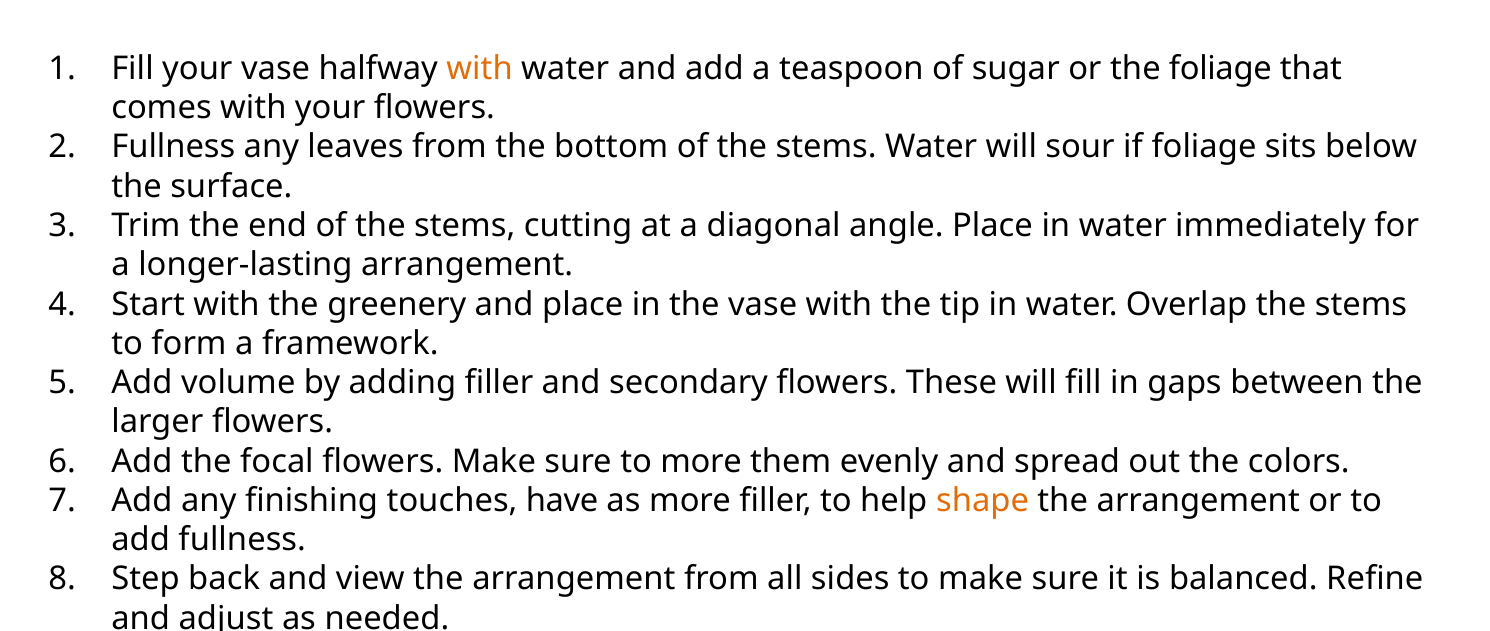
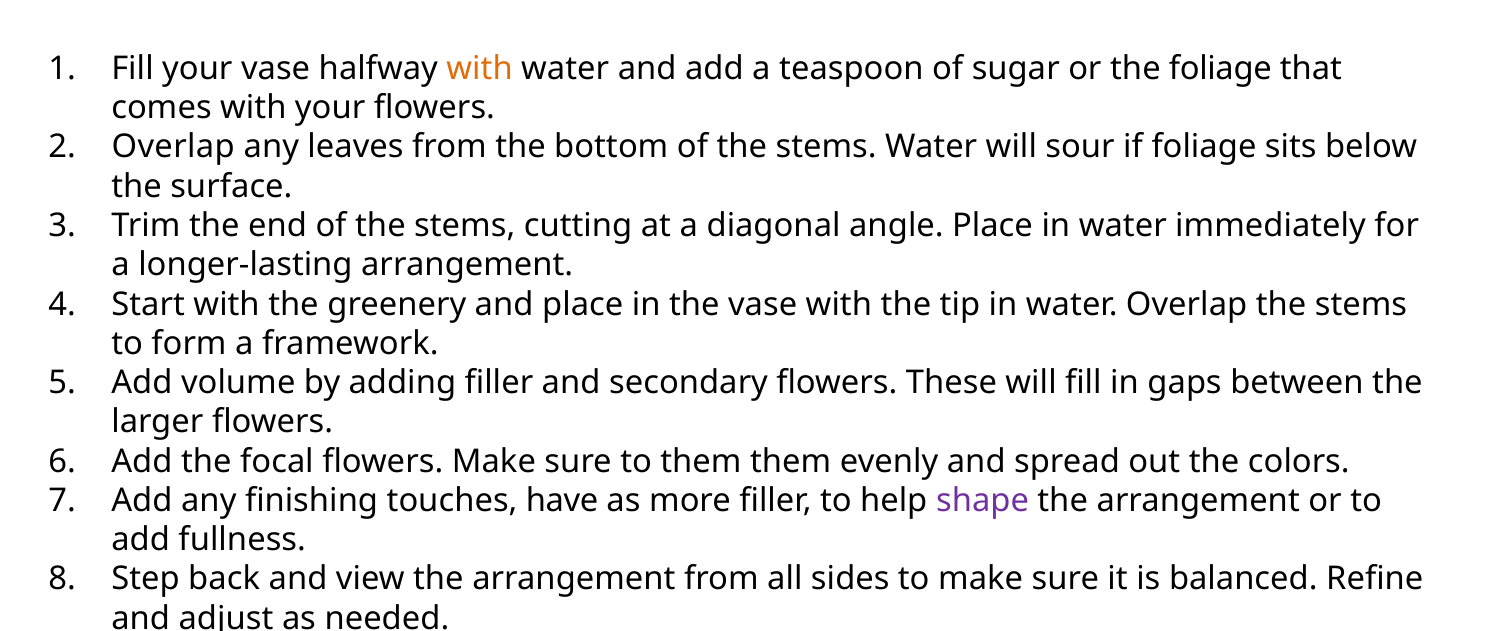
Fullness at (173, 147): Fullness -> Overlap
to more: more -> them
shape colour: orange -> purple
